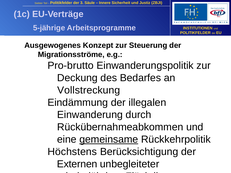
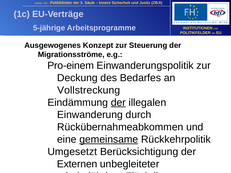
Pro-brutto: Pro-brutto -> Pro-einem
der at (118, 103) underline: none -> present
Höchstens: Höchstens -> Umgesetzt
